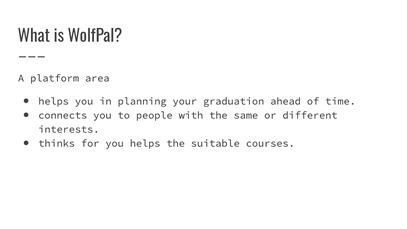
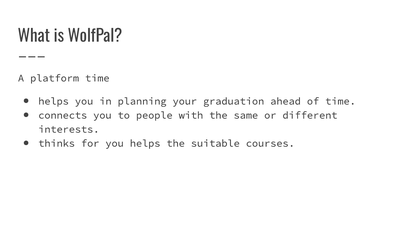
platform area: area -> time
